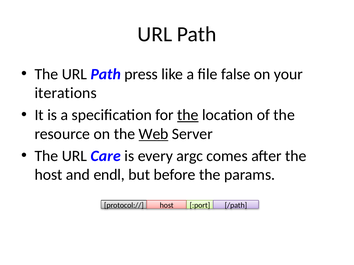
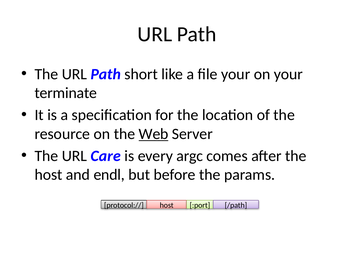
press: press -> short
file false: false -> your
iterations: iterations -> terminate
the at (188, 115) underline: present -> none
